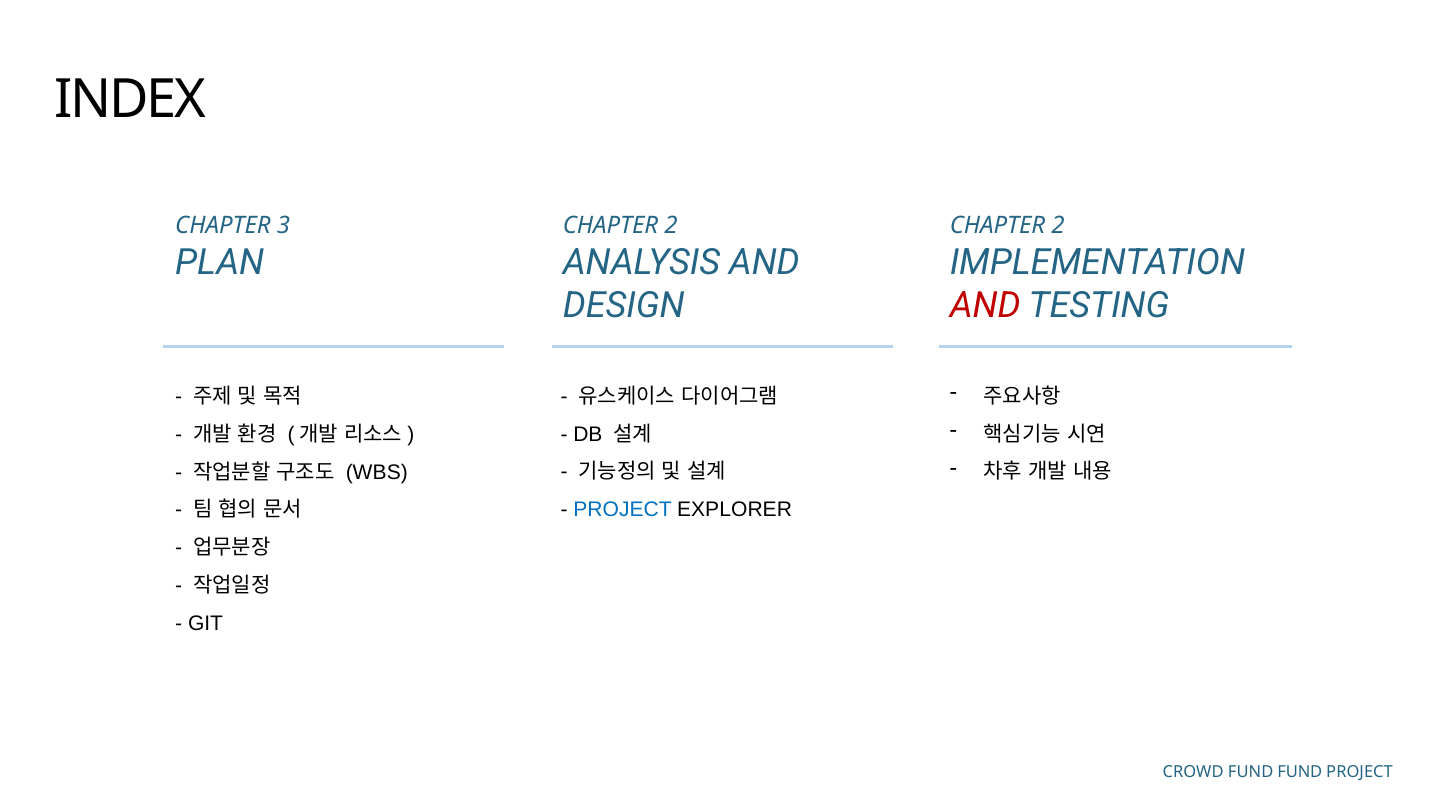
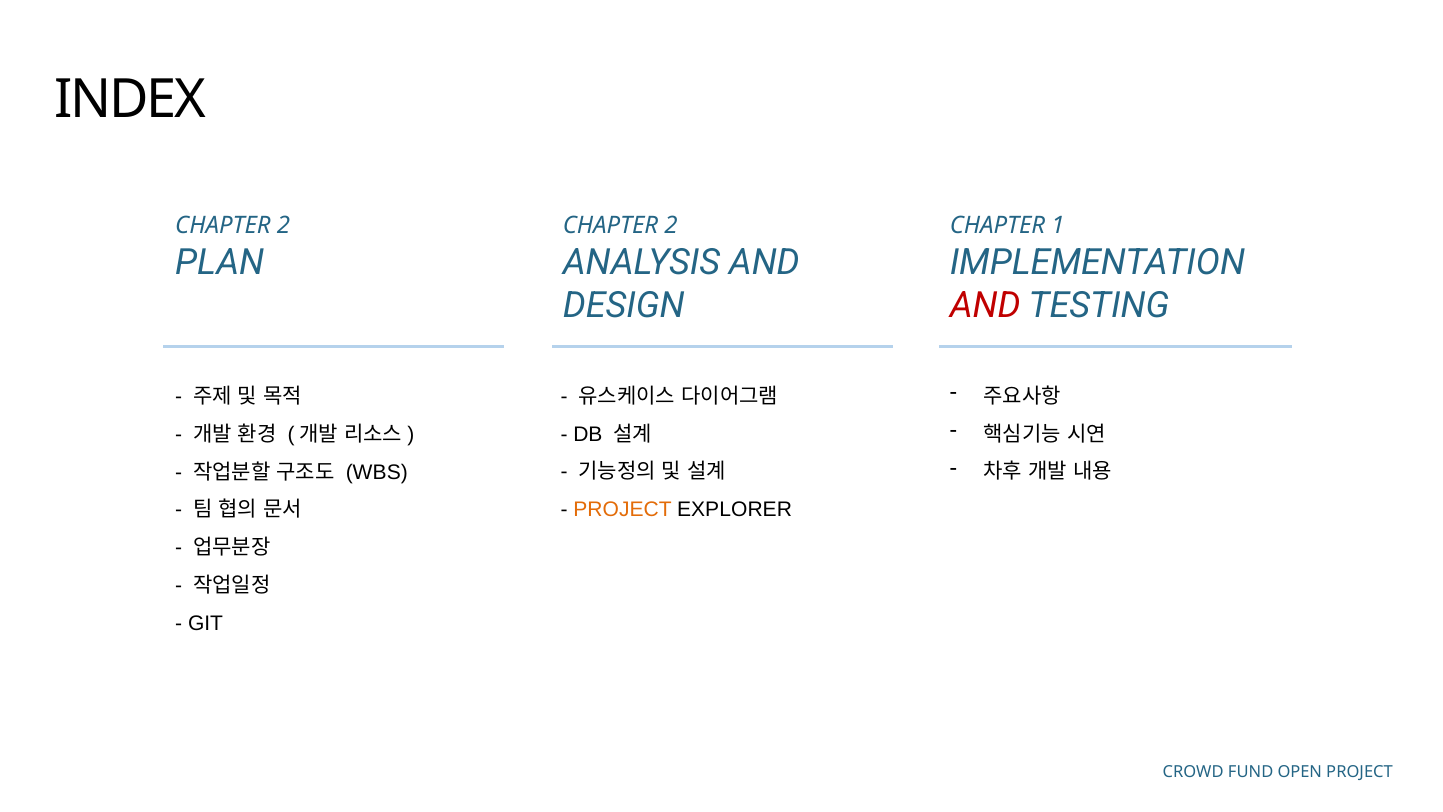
3 at (283, 225): 3 -> 2
2 at (1058, 225): 2 -> 1
PROJECT at (623, 510) colour: blue -> orange
FUND FUND: FUND -> OPEN
